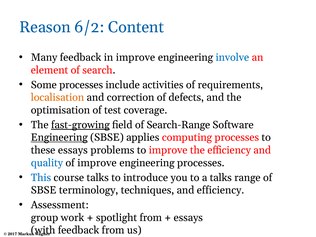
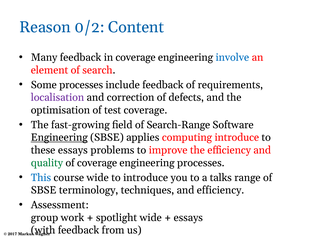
6/2: 6/2 -> 0/2
in improve: improve -> coverage
include activities: activities -> feedback
localisation colour: orange -> purple
fast-growing underline: present -> none
computing processes: processes -> introduce
quality colour: blue -> green
of improve: improve -> coverage
course talks: talks -> wide
spotlight from: from -> wide
